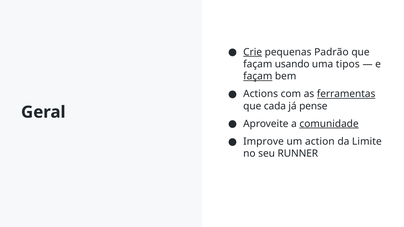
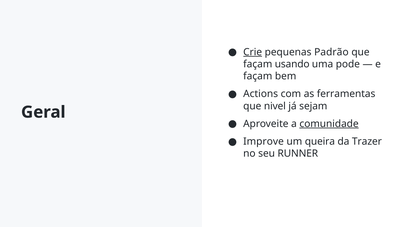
tipos: tipos -> pode
façam at (258, 76) underline: present -> none
ferramentas underline: present -> none
cada: cada -> nivel
pense: pense -> sejam
action: action -> queira
Limite: Limite -> Trazer
